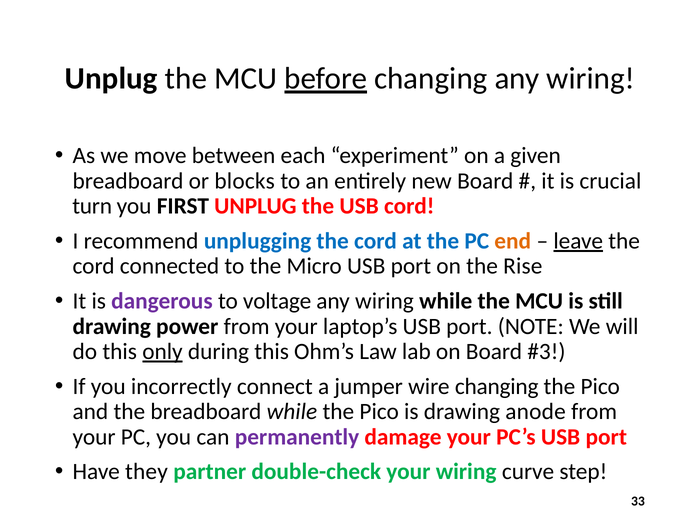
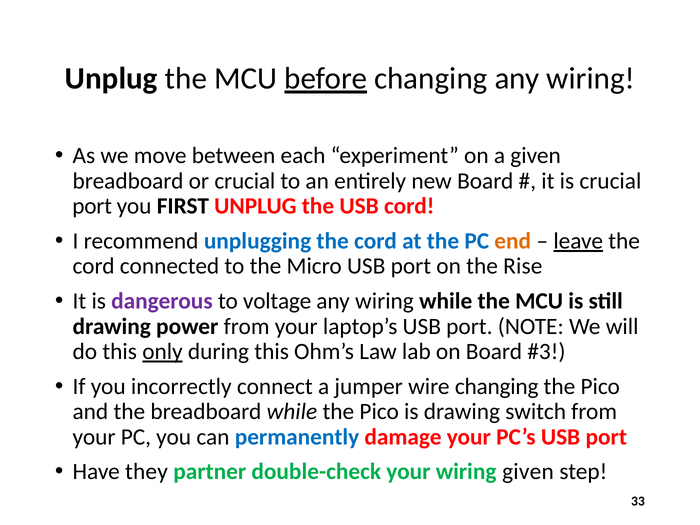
or blocks: blocks -> crucial
turn at (92, 206): turn -> port
anode: anode -> switch
permanently colour: purple -> blue
wiring curve: curve -> given
